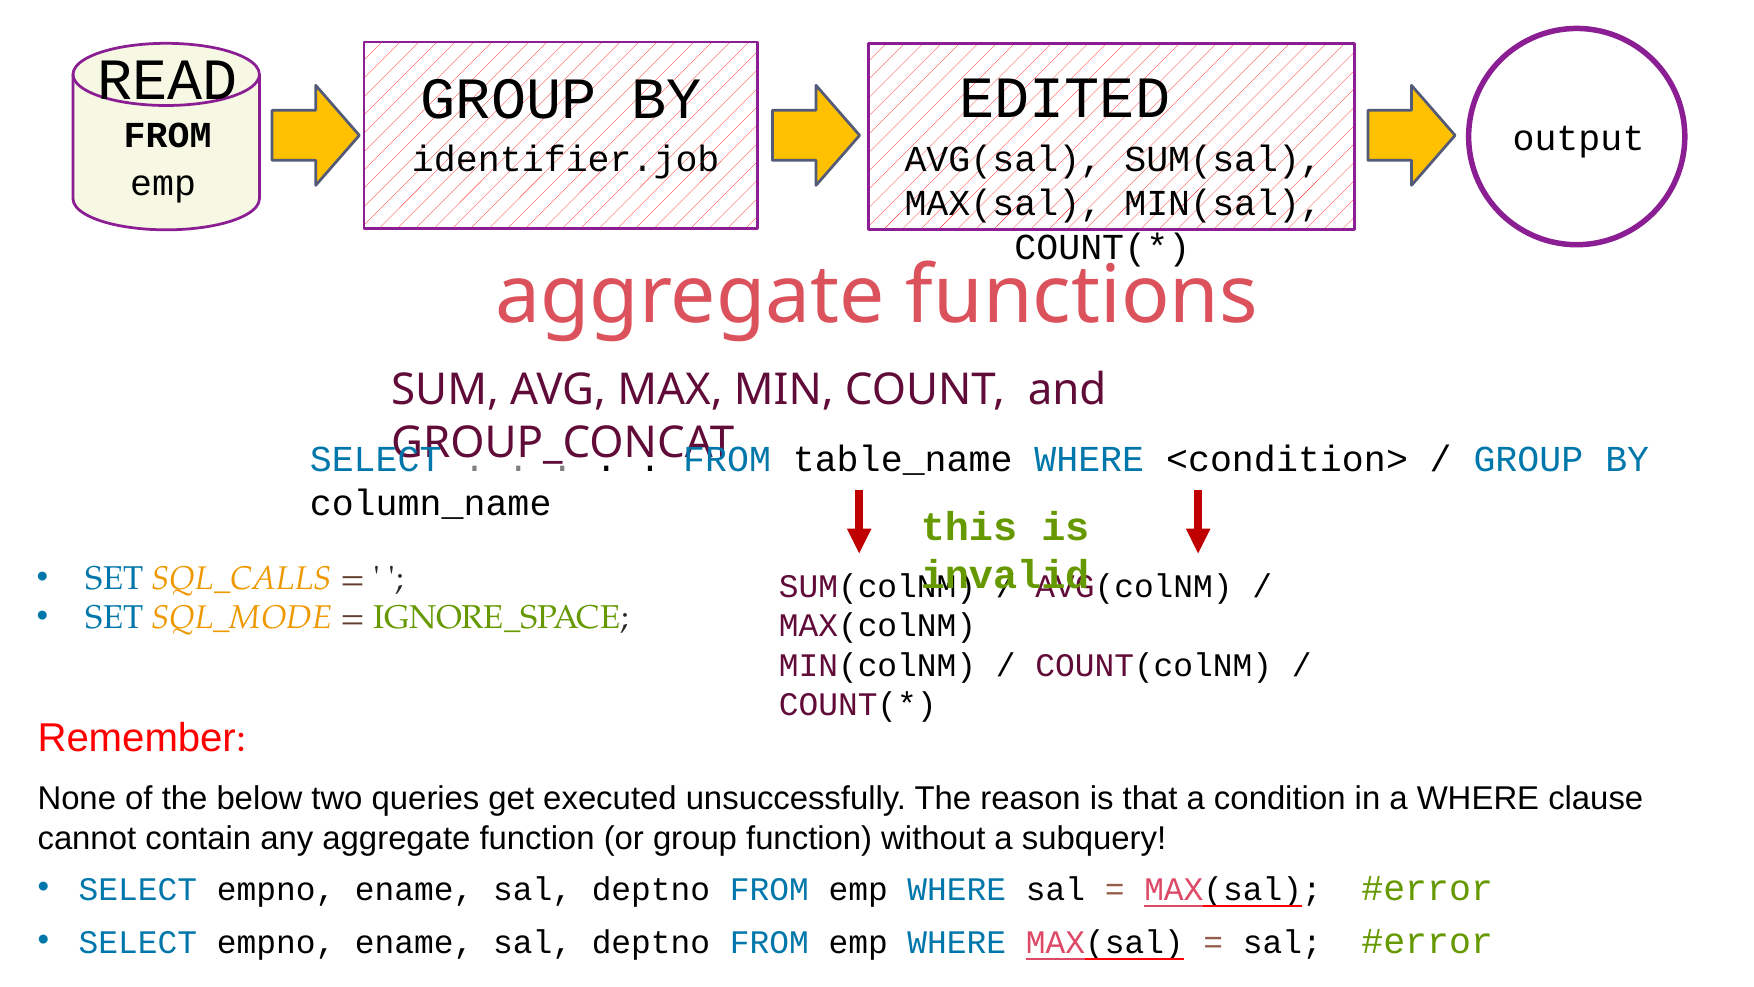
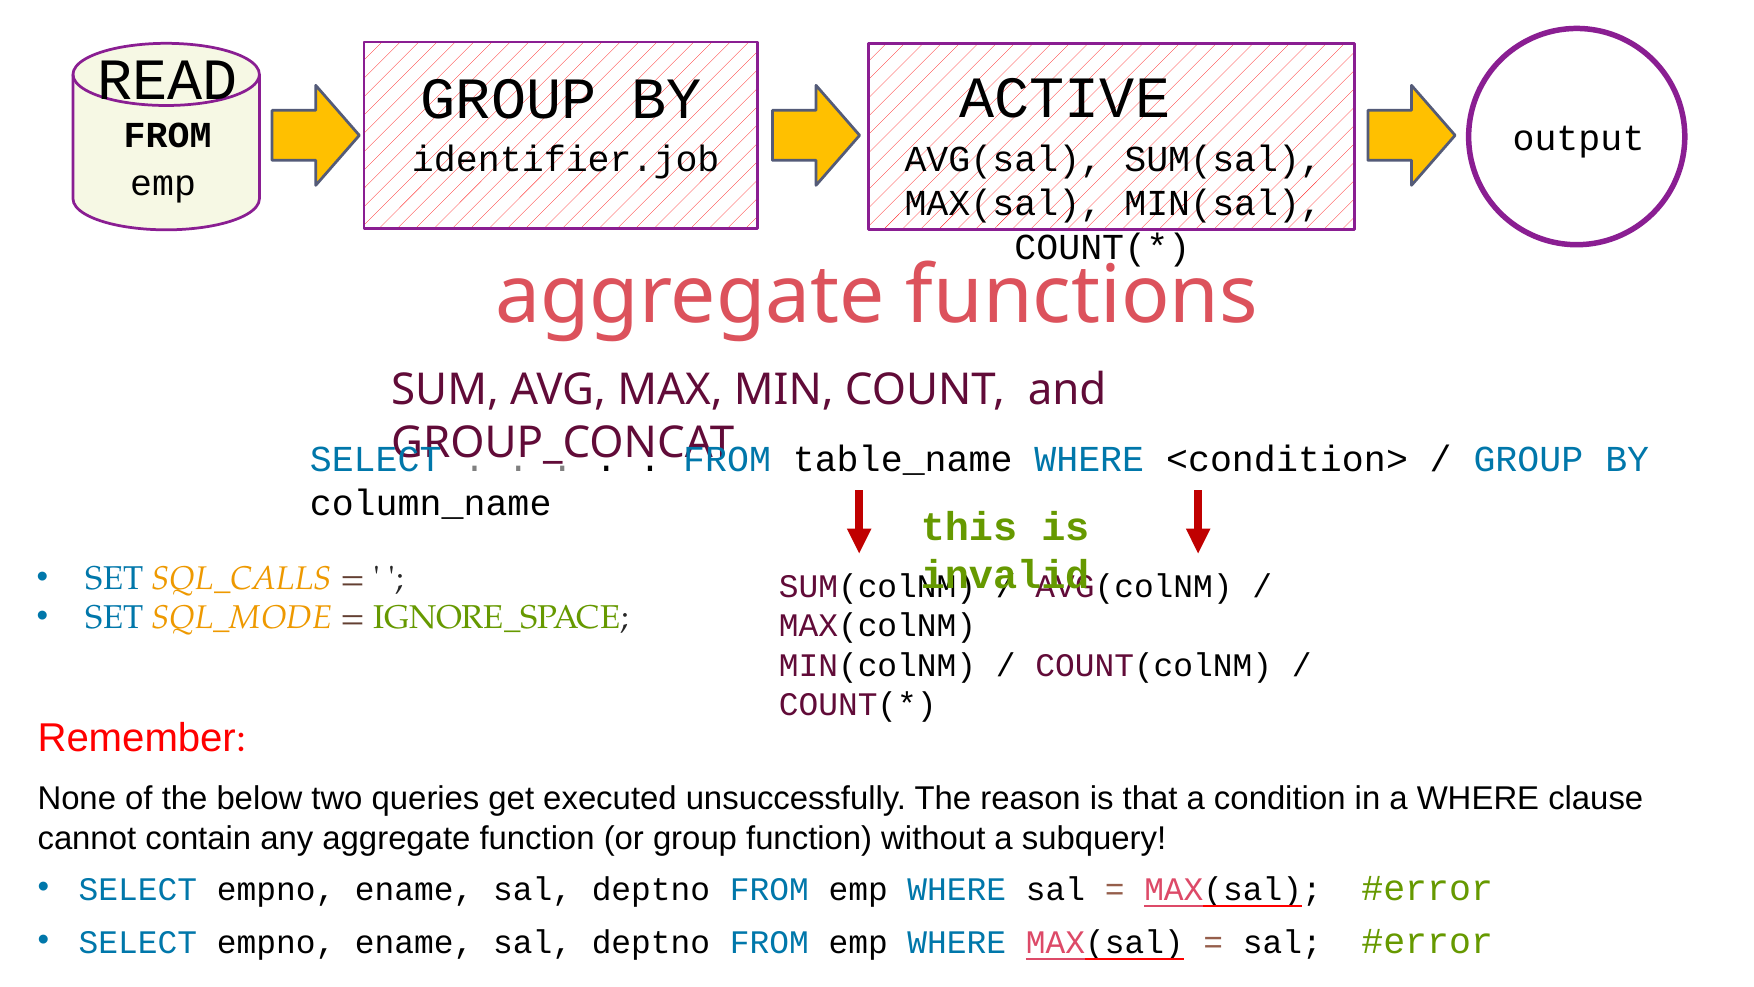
EDITED: EDITED -> ACTIVE
